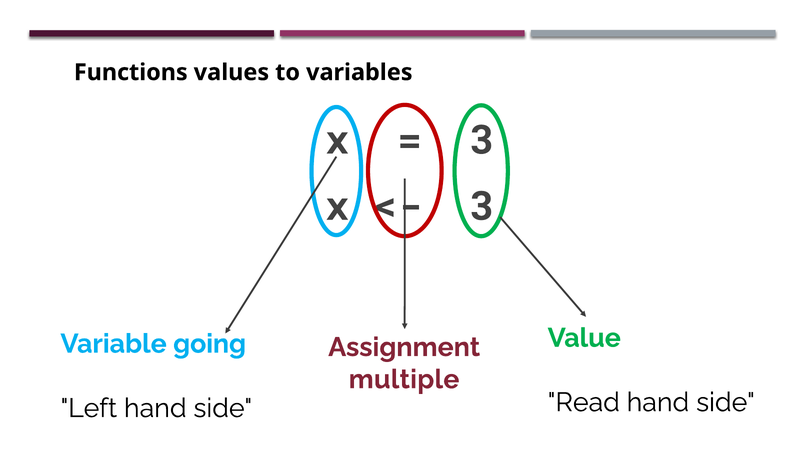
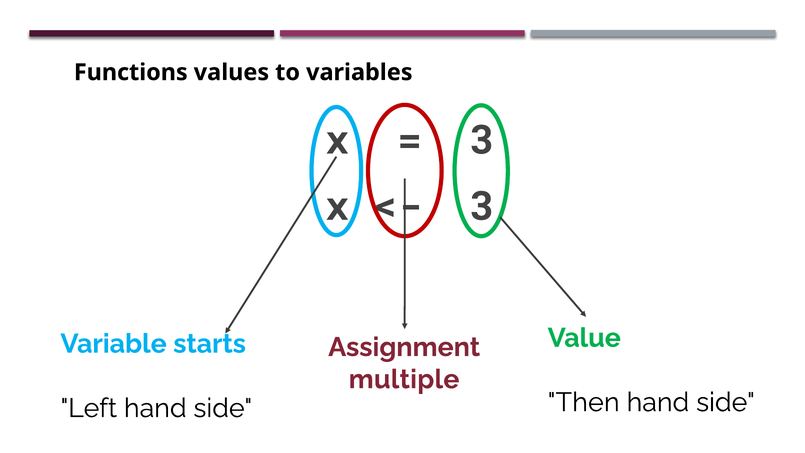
going: going -> starts
Read: Read -> Then
